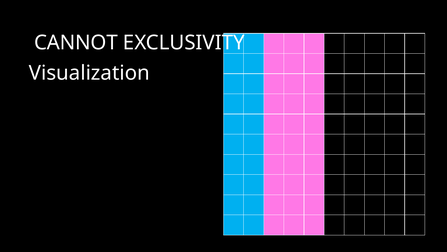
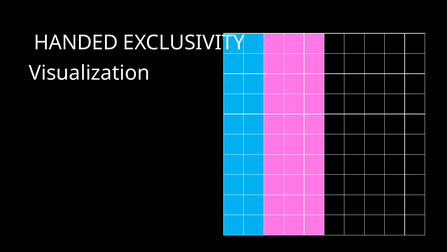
CANNOT: CANNOT -> HANDED
